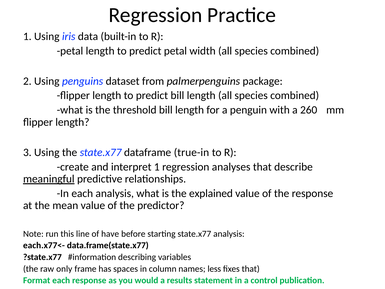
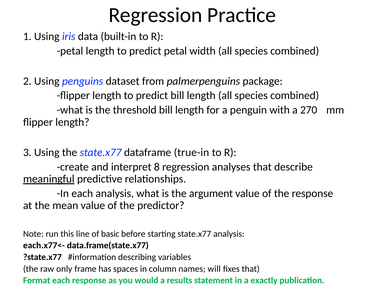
260: 260 -> 270
interpret 1: 1 -> 8
explained: explained -> argument
have: have -> basic
less: less -> will
control: control -> exactly
